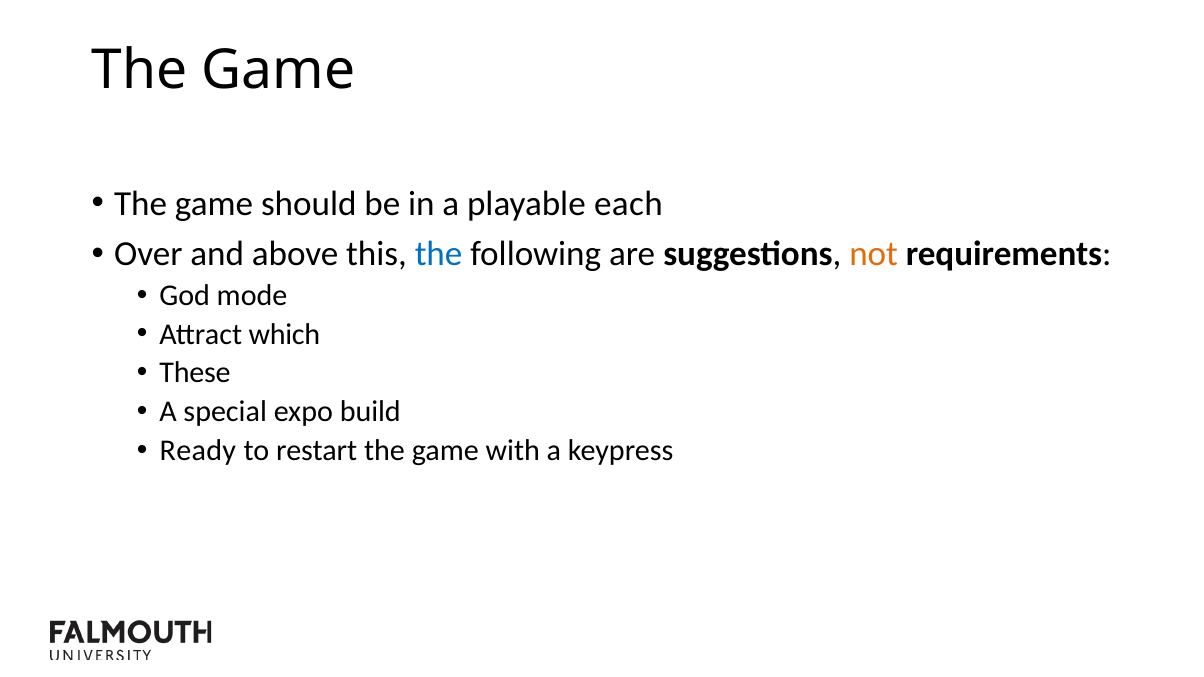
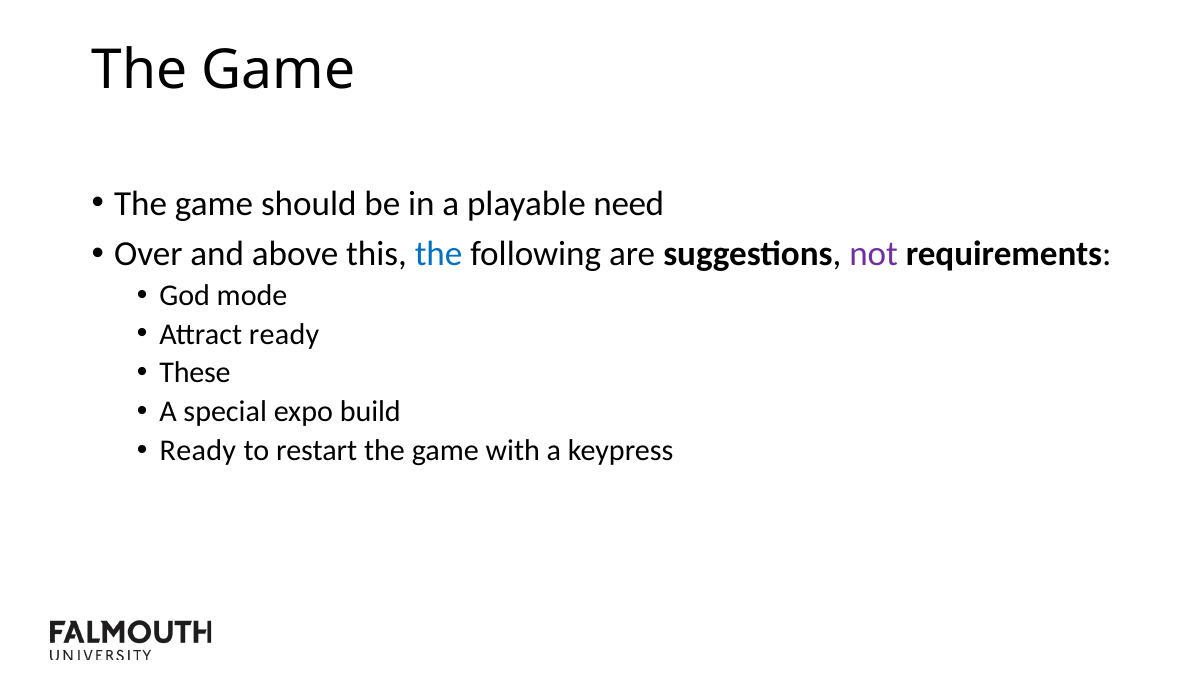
each: each -> need
not colour: orange -> purple
Attract which: which -> ready
